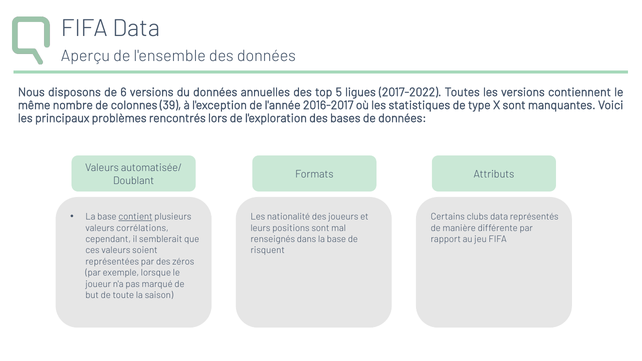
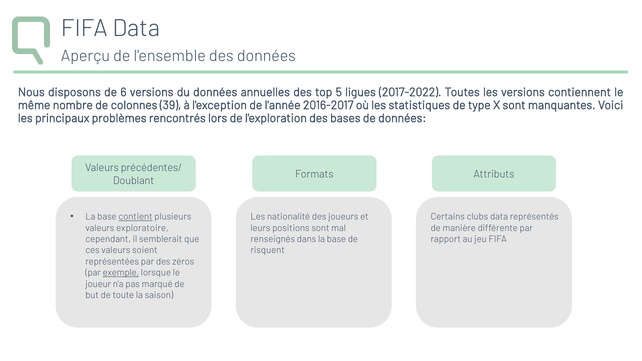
automatisée/: automatisée/ -> précédentes/
corrélations: corrélations -> exploratoire
exemple underline: none -> present
